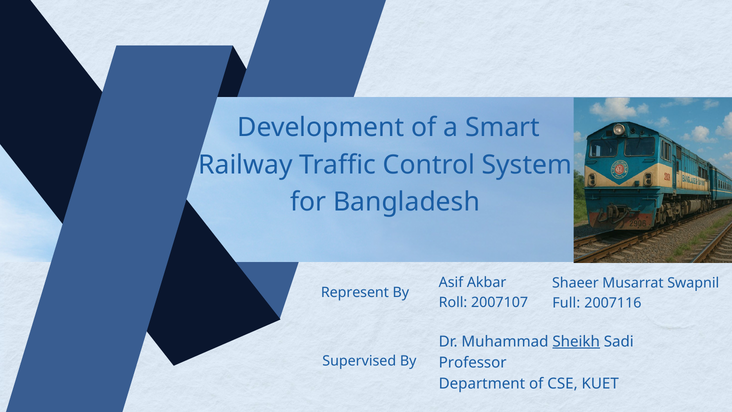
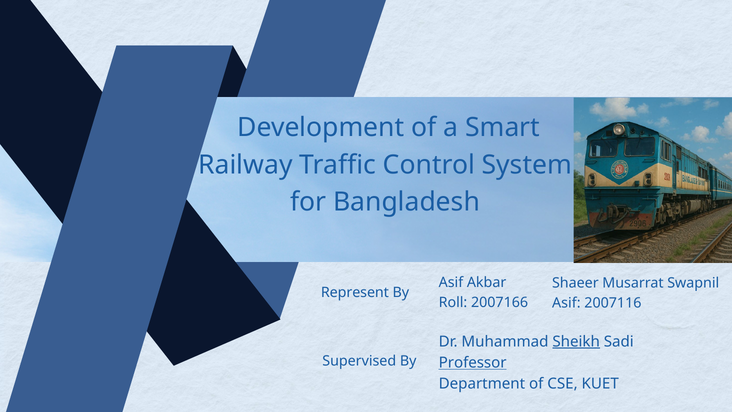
2007107: 2007107 -> 2007166
Full at (566, 303): Full -> Asif
Professor underline: none -> present
